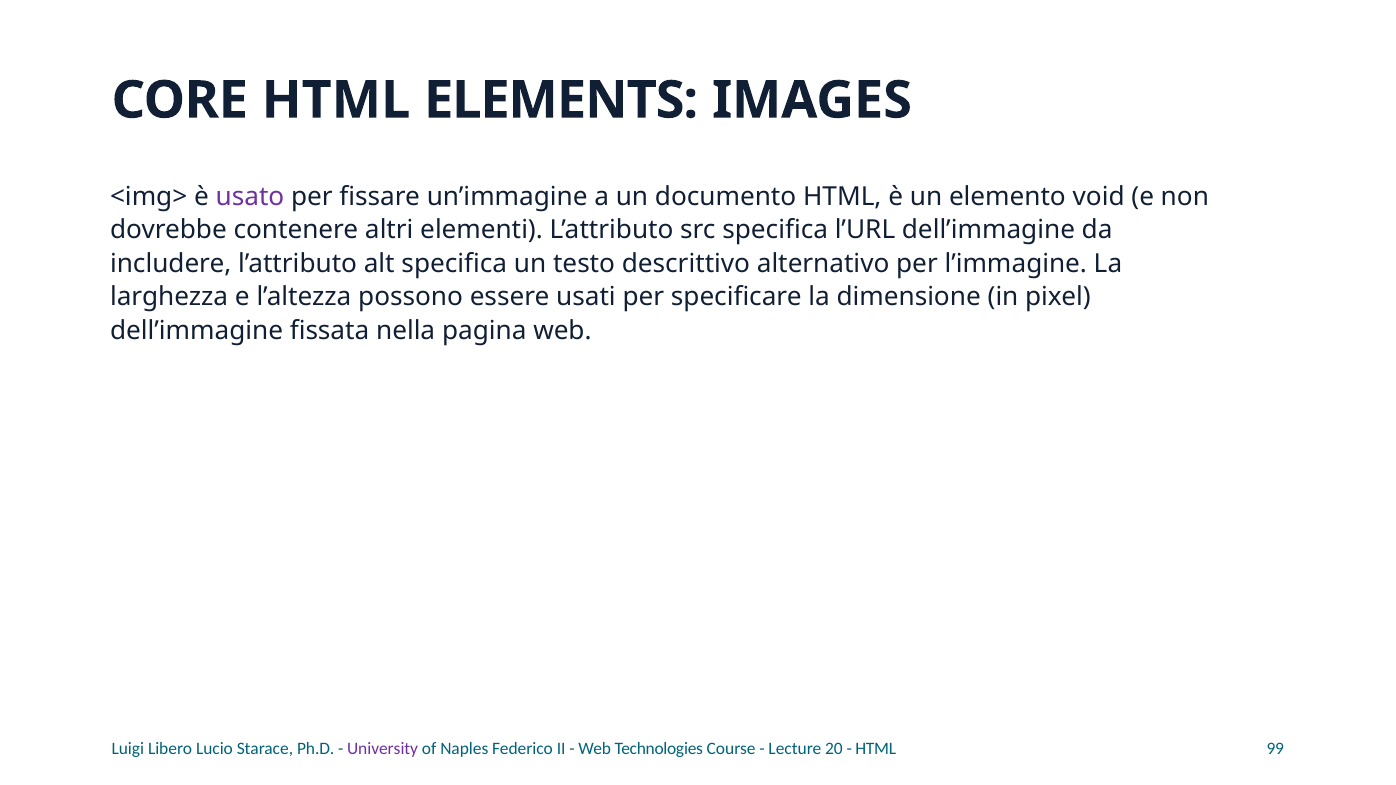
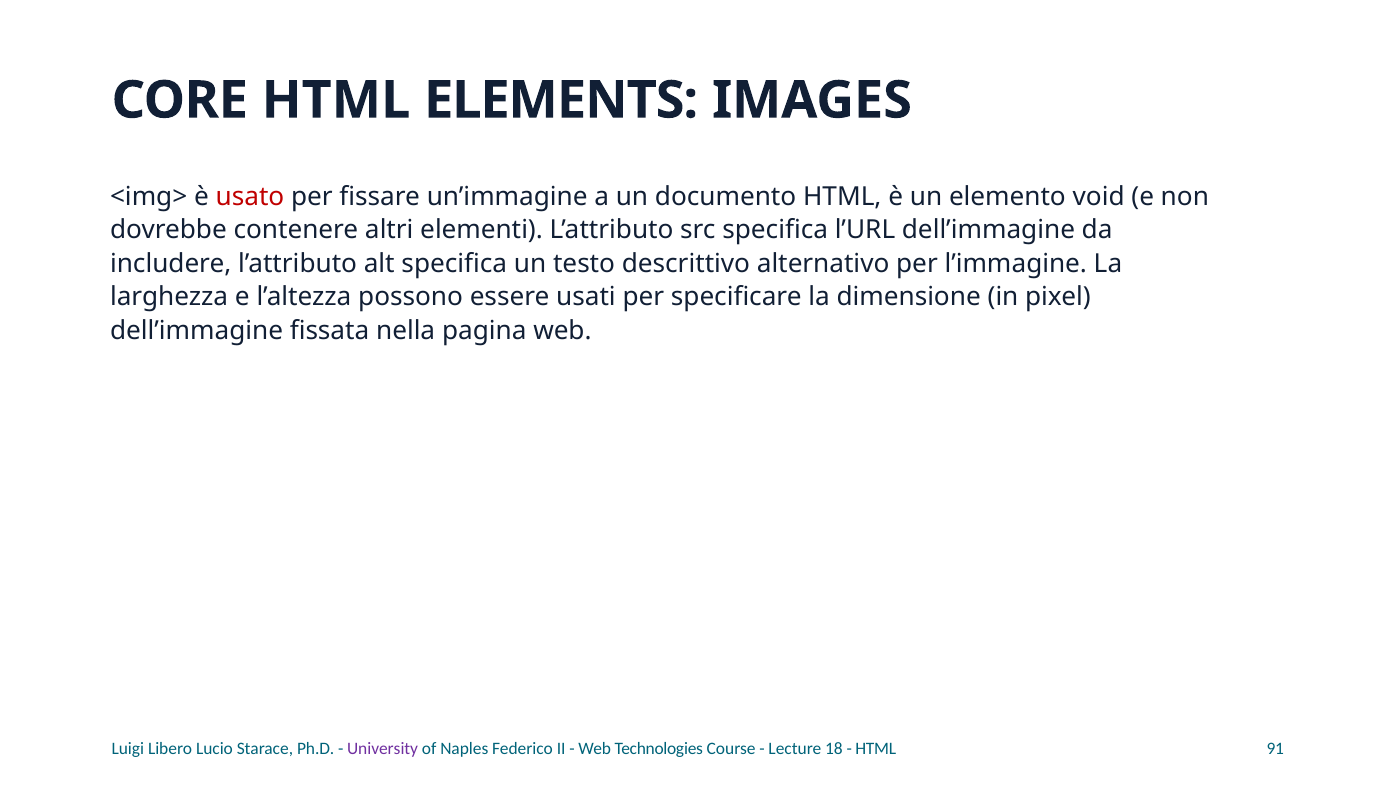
usato colour: purple -> red
20: 20 -> 18
99: 99 -> 91
